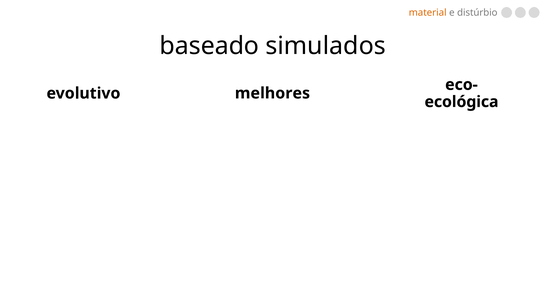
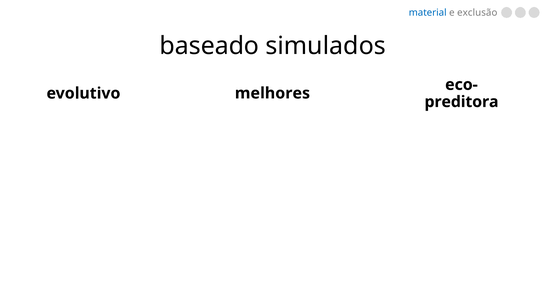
material colour: orange -> blue
distúrbio: distúrbio -> exclusão
ecológica: ecológica -> preditora
